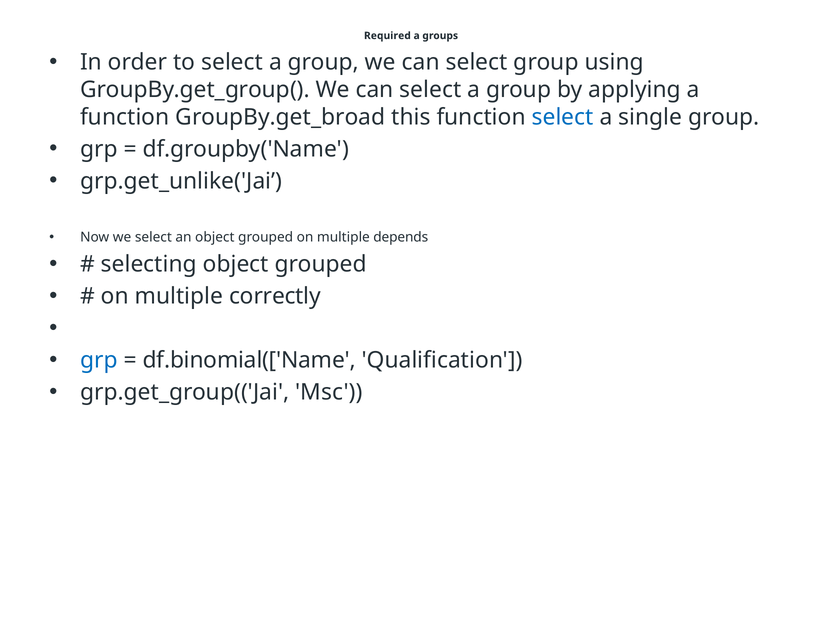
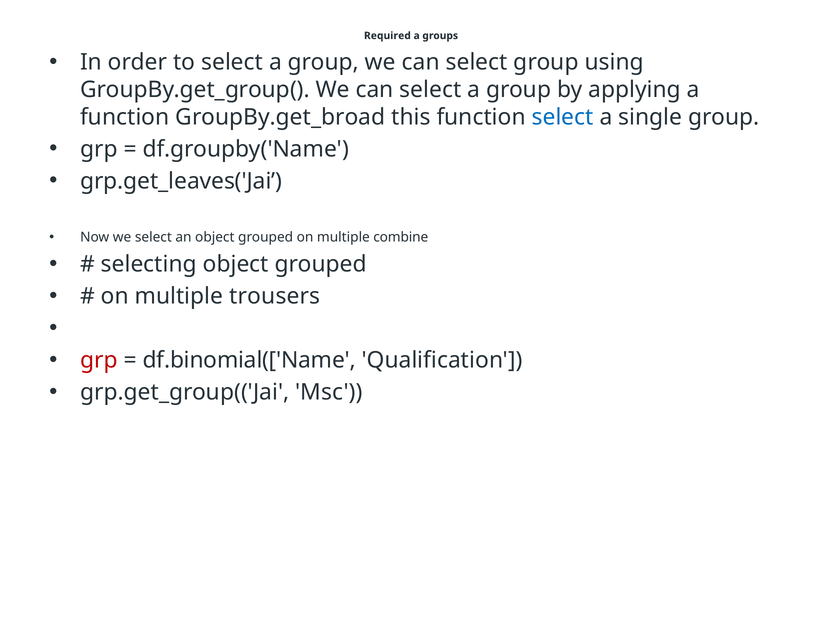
grp.get_unlike('Jai: grp.get_unlike('Jai -> grp.get_leaves('Jai
depends: depends -> combine
correctly: correctly -> trousers
grp at (99, 360) colour: blue -> red
